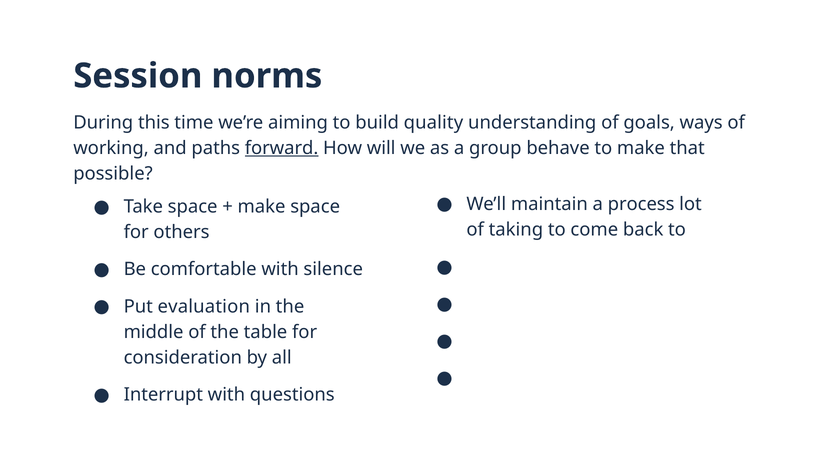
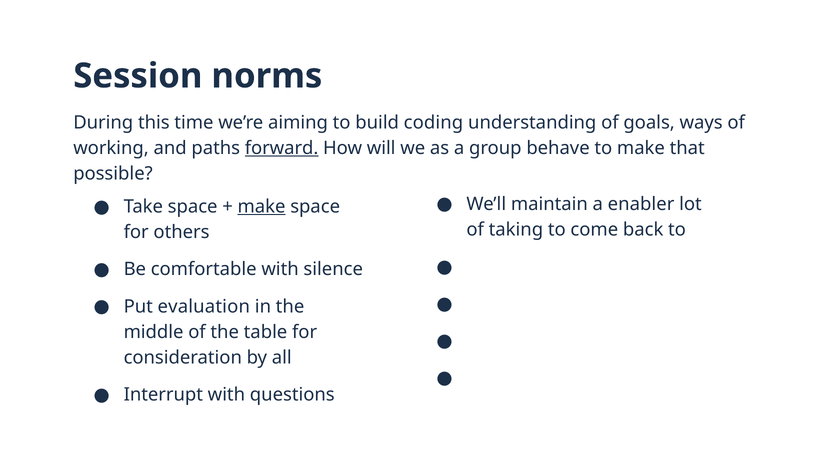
quality: quality -> coding
process: process -> enabler
make at (262, 207) underline: none -> present
